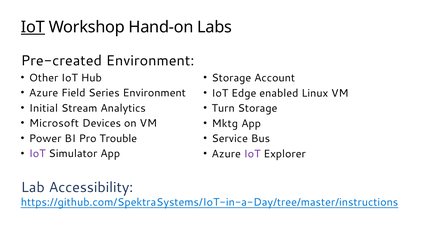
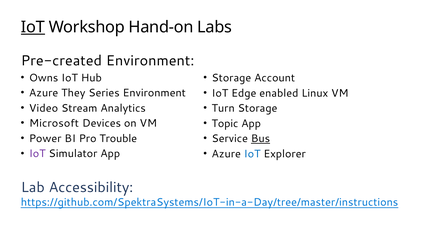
Other: Other -> Owns
Field: Field -> They
Initial: Initial -> Video
Mktg: Mktg -> Topic
Bus underline: none -> present
IoT at (252, 154) colour: purple -> blue
